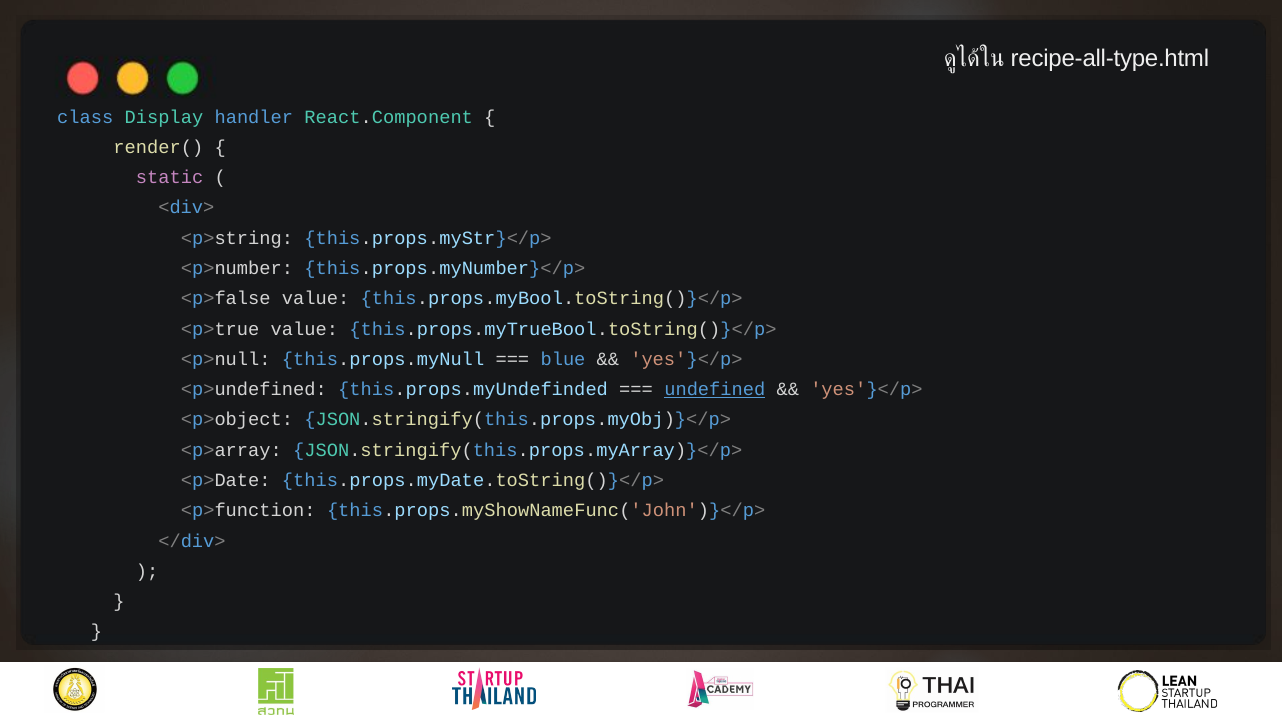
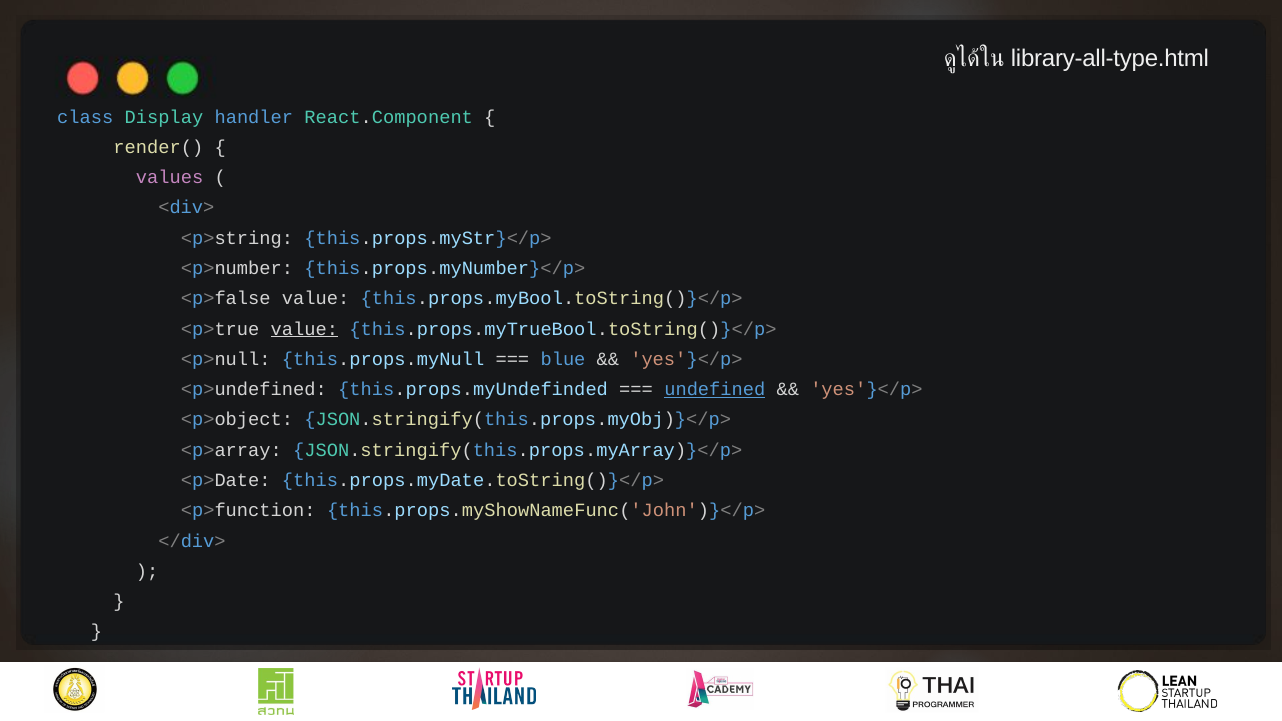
recipe-all-type.html: recipe-all-type.html -> library-all-type.html
static: static -> values
value at (304, 329) underline: none -> present
